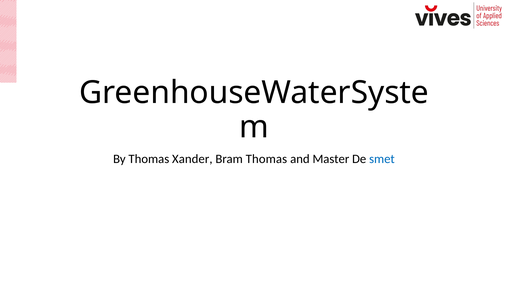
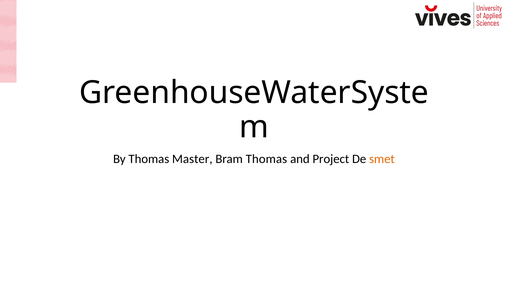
Xander: Xander -> Master
Master: Master -> Project
smet colour: blue -> orange
